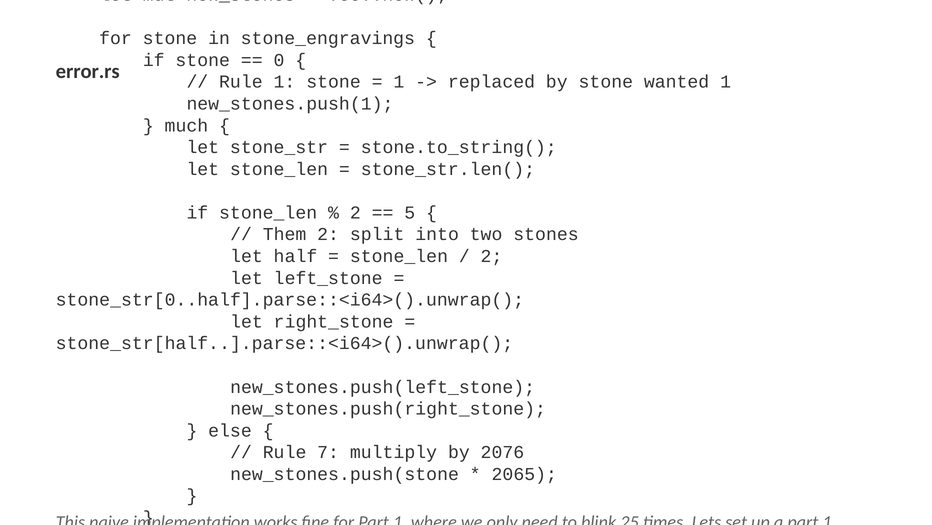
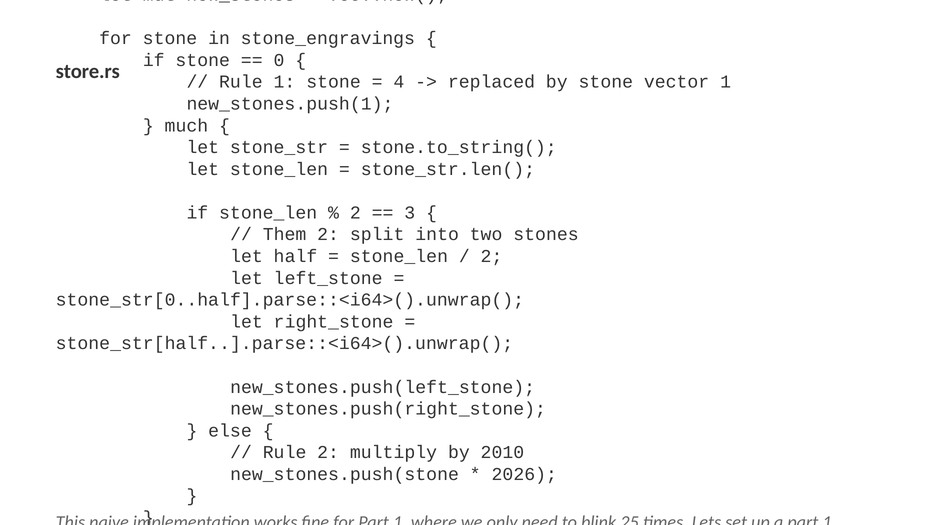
error.rs: error.rs -> store.rs
1 at (399, 82): 1 -> 4
wanted: wanted -> vector
5: 5 -> 3
Rule 7: 7 -> 2
2076: 2076 -> 2010
2065: 2065 -> 2026
